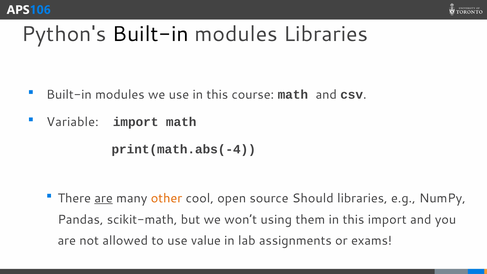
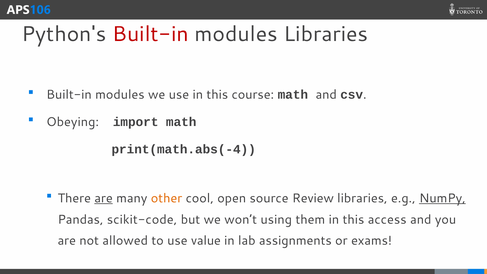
Built-in at (151, 34) colour: black -> red
Variable: Variable -> Obeying
Should: Should -> Review
NumPy underline: none -> present
scikit-math: scikit-math -> scikit-code
this import: import -> access
